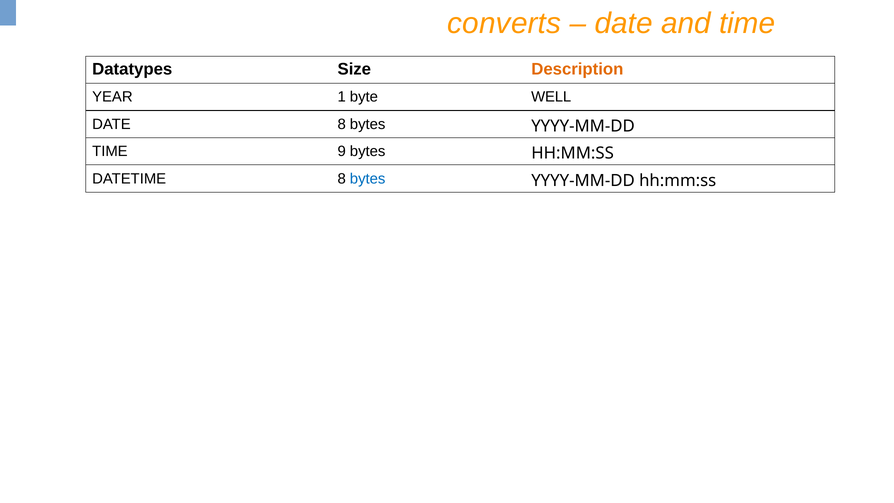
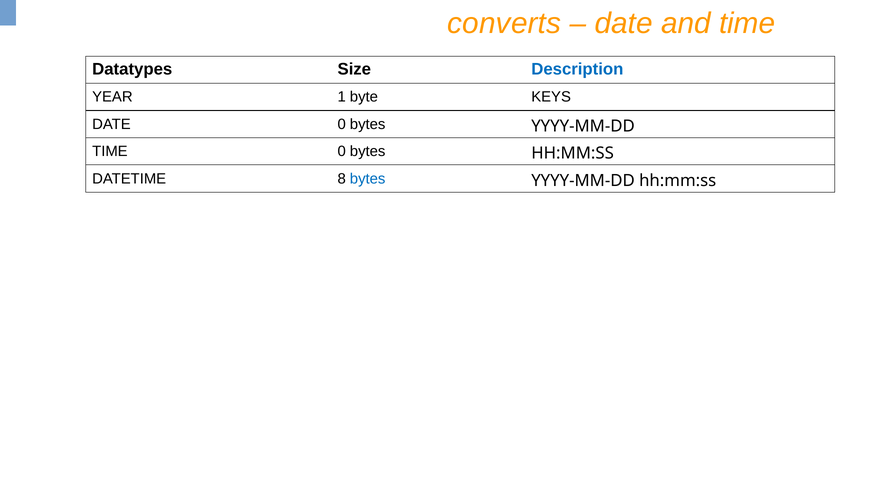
Description colour: orange -> blue
WELL: WELL -> KEYS
DATE 8: 8 -> 0
TIME 9: 9 -> 0
